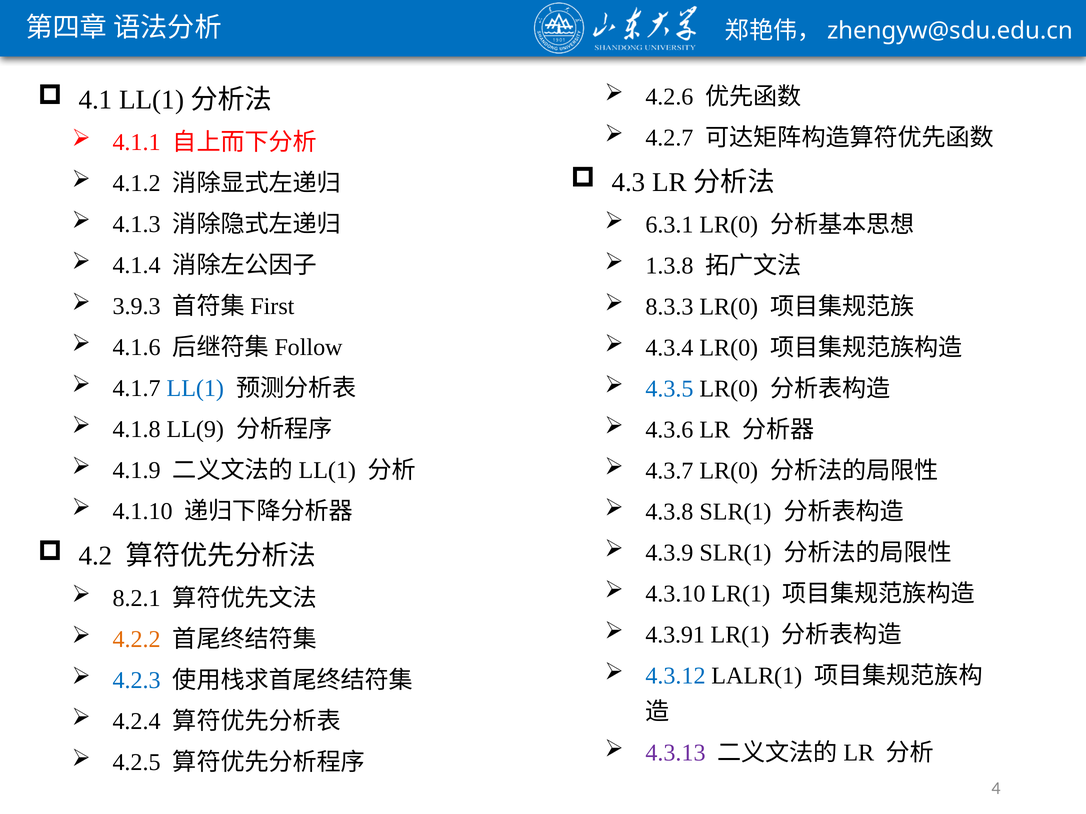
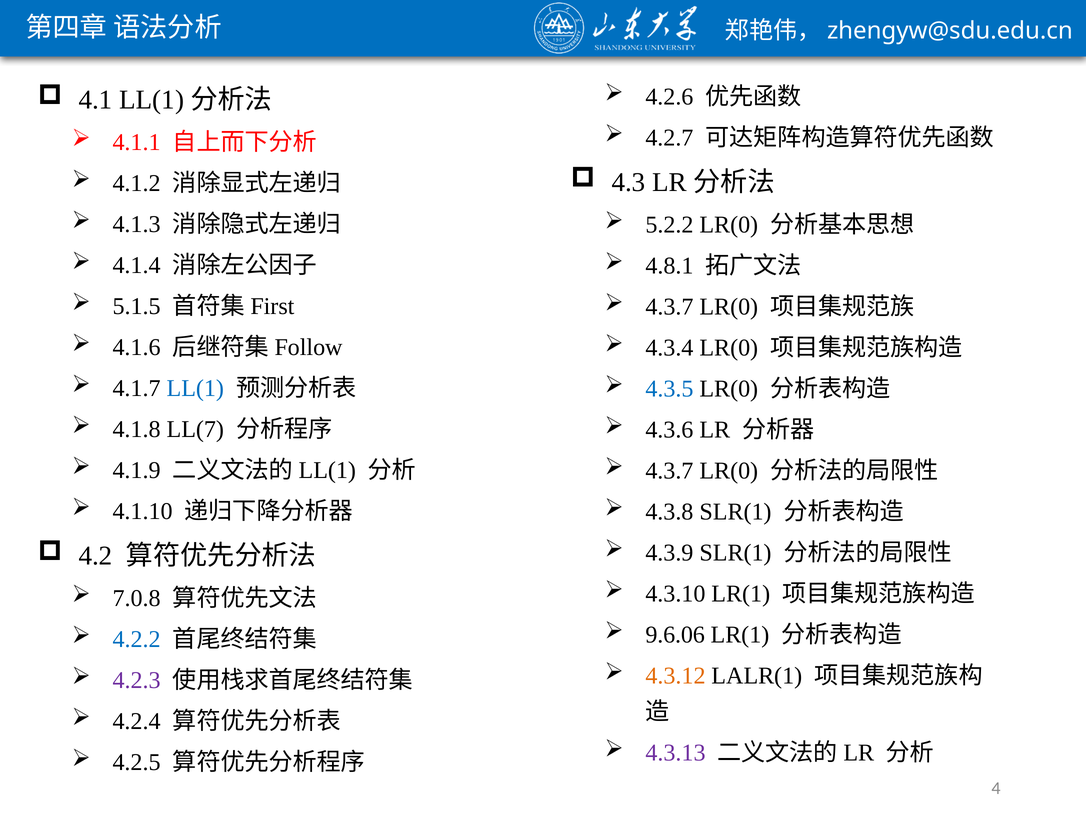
6.3.1: 6.3.1 -> 5.2.2
1.3.8: 1.3.8 -> 4.8.1
3.9.3: 3.9.3 -> 5.1.5
8.3.3 at (669, 307): 8.3.3 -> 4.3.7
LL(9: LL(9 -> LL(7
8.2.1: 8.2.1 -> 7.0.8
4.3.91: 4.3.91 -> 9.6.06
4.2.2 colour: orange -> blue
4.3.12 colour: blue -> orange
4.2.3 colour: blue -> purple
